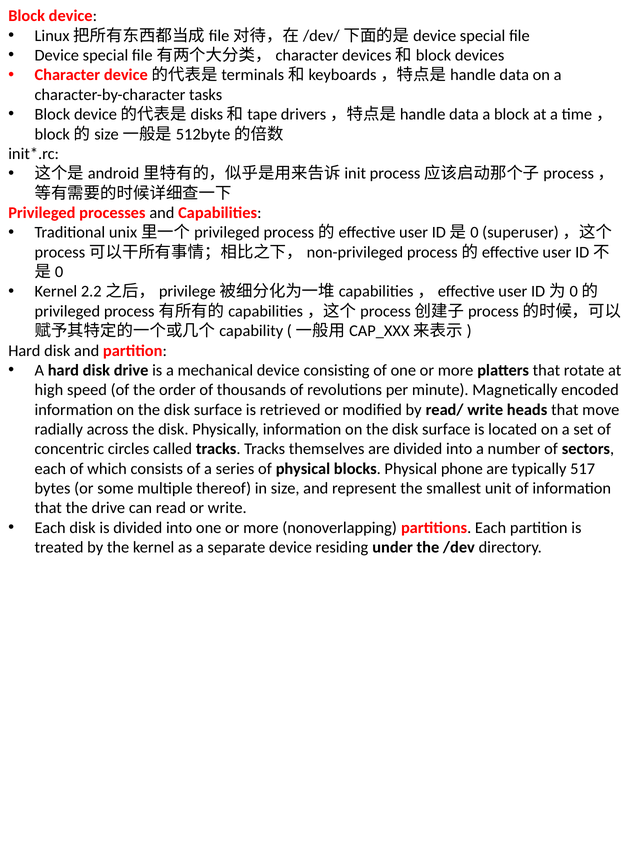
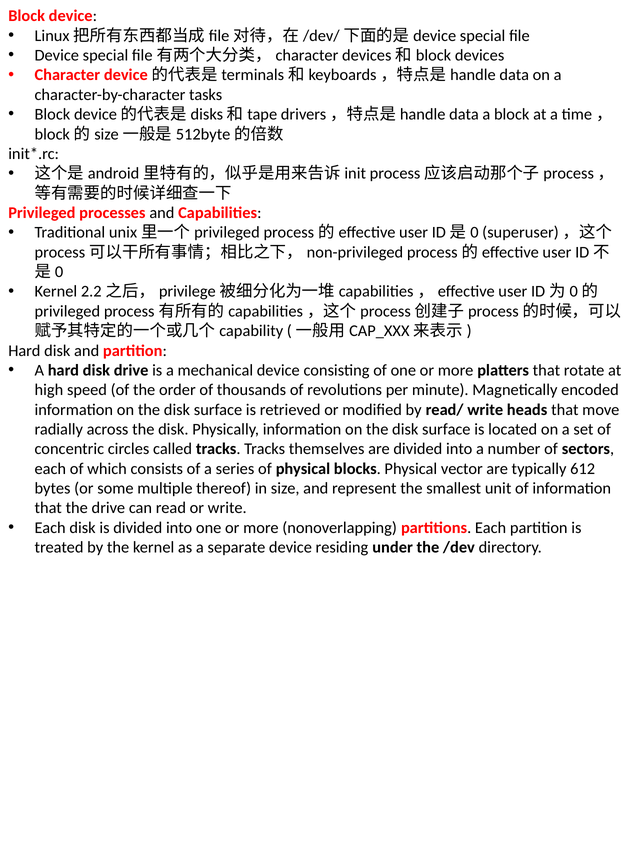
phone: phone -> vector
517: 517 -> 612
